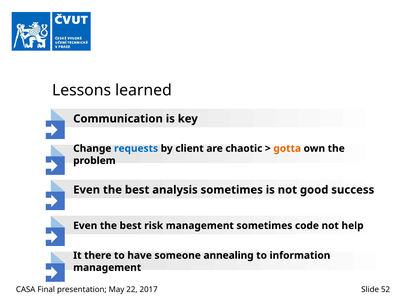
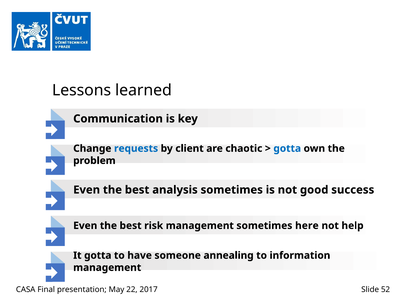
gotta at (287, 149) colour: orange -> blue
code: code -> here
It there: there -> gotta
